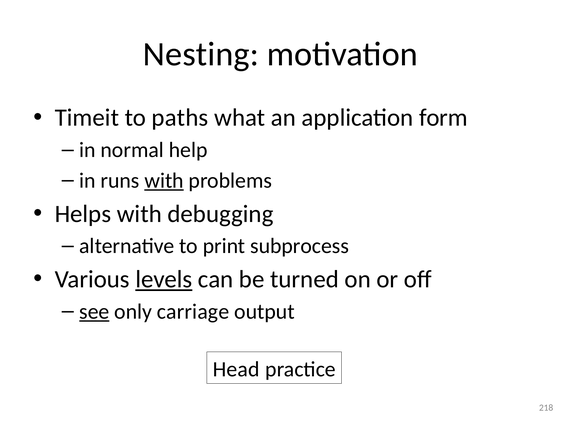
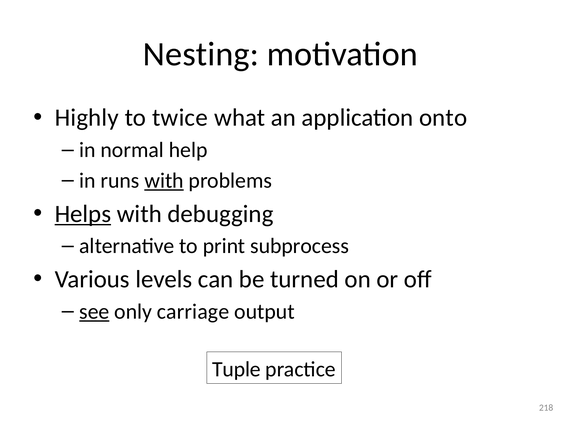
Timeit: Timeit -> Highly
paths: paths -> twice
form: form -> onto
Helps underline: none -> present
levels underline: present -> none
Head: Head -> Tuple
